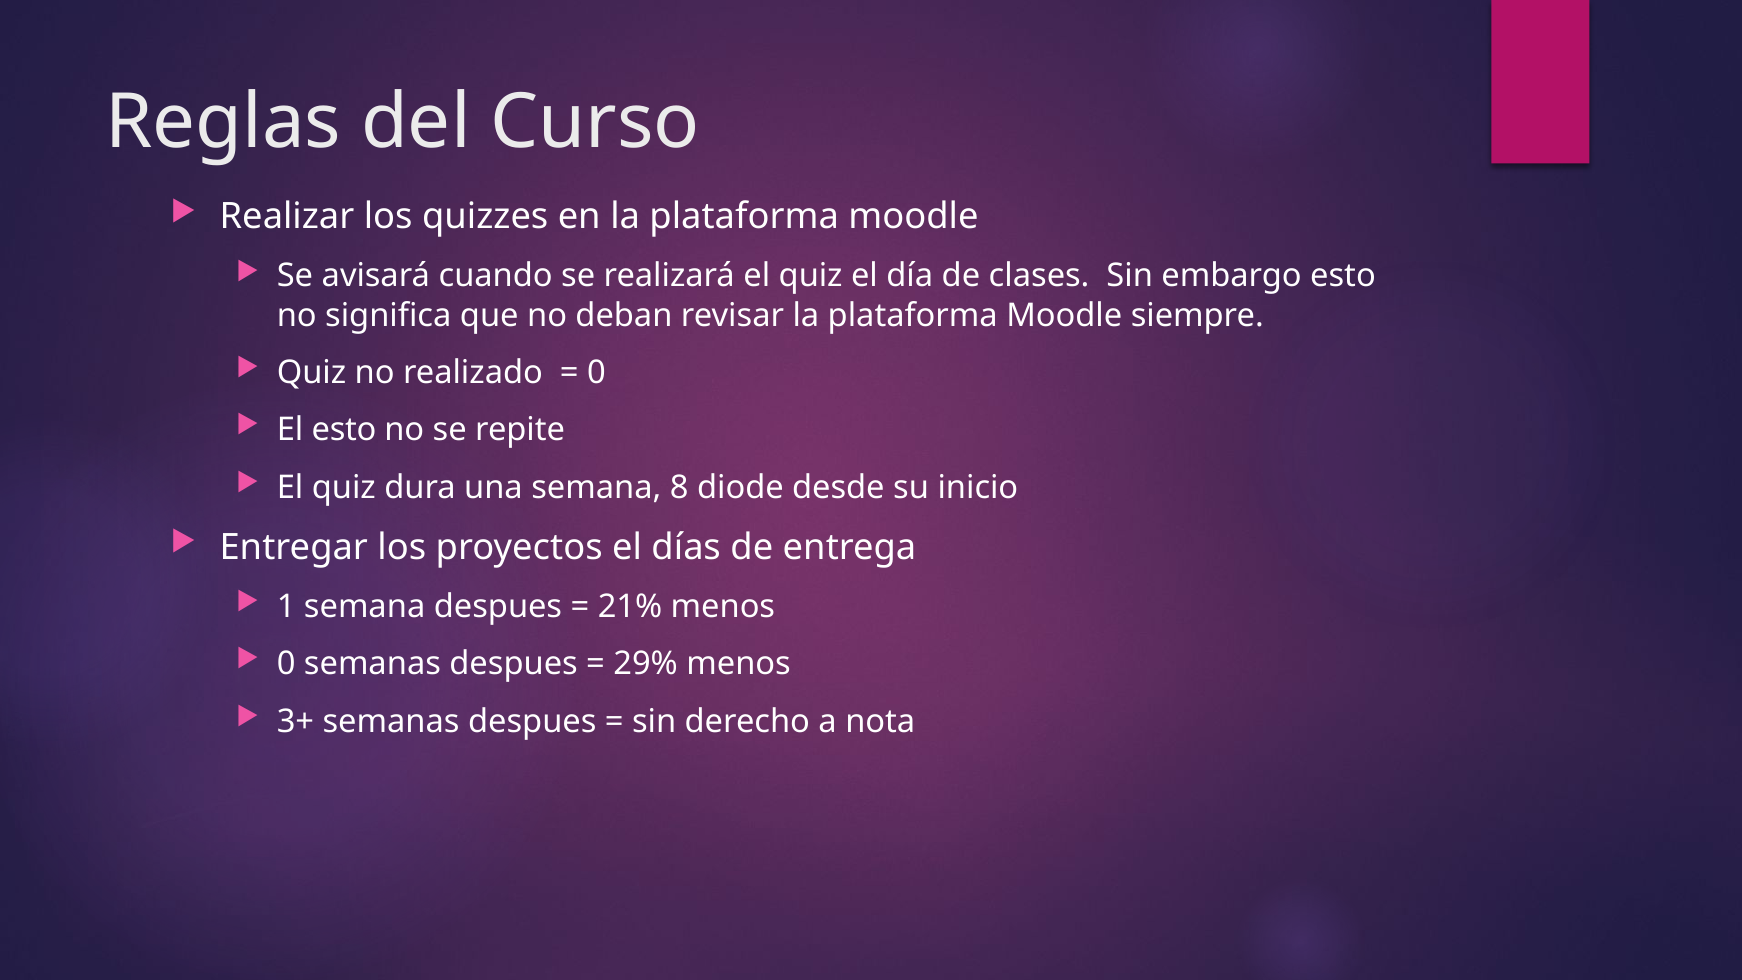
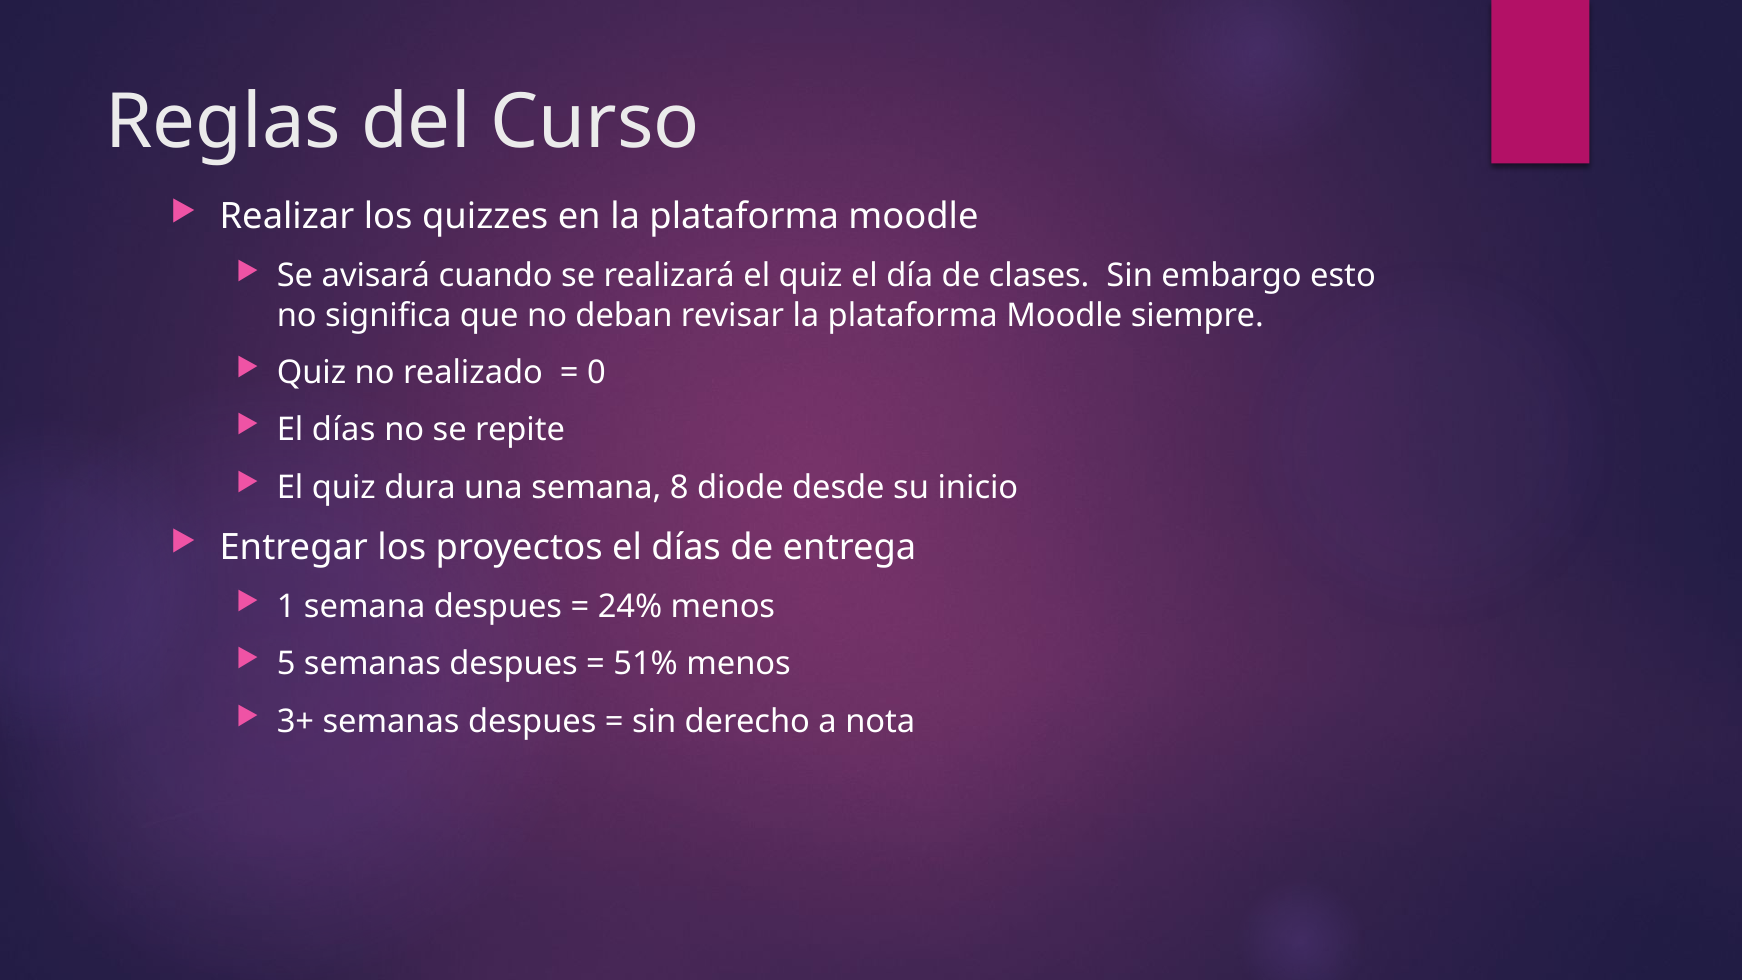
esto at (344, 430): esto -> días
21%: 21% -> 24%
0 at (286, 664): 0 -> 5
29%: 29% -> 51%
